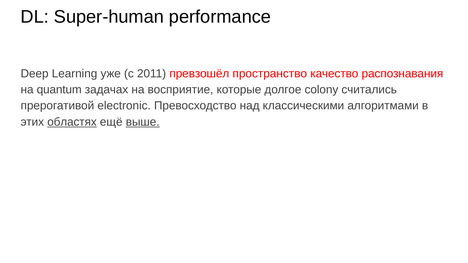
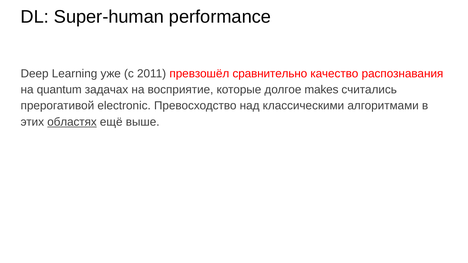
пространство: пространство -> сравнительно
colony: colony -> makes
выше underline: present -> none
